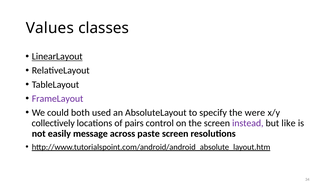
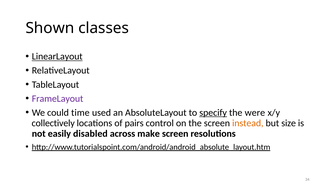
Values: Values -> Shown
both: both -> time
specify underline: none -> present
instead colour: purple -> orange
like: like -> size
message: message -> disabled
paste: paste -> make
